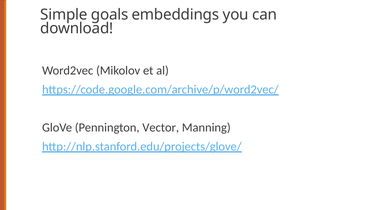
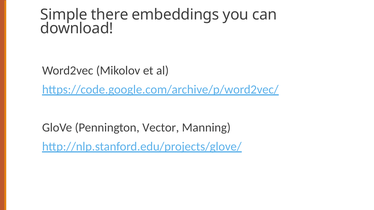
goals: goals -> there
